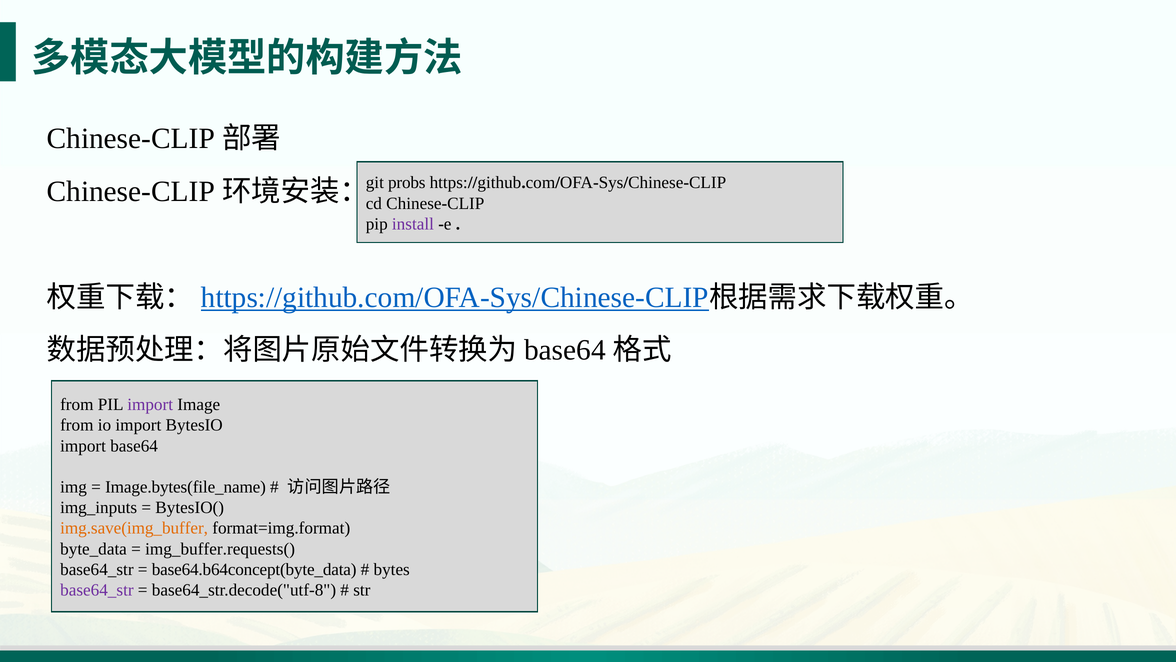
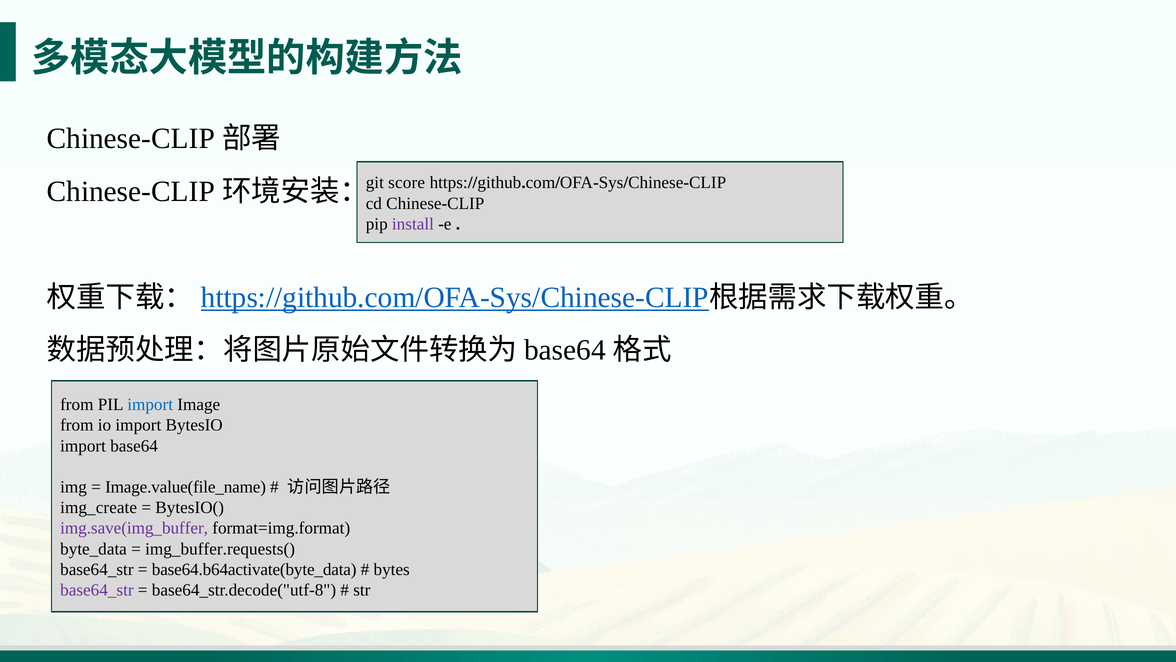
probs: probs -> score
import at (150, 404) colour: purple -> blue
Image.bytes(file_name: Image.bytes(file_name -> Image.value(file_name
img_inputs: img_inputs -> img_create
img.save(img_buffer colour: orange -> purple
base64.b64concept(byte_data: base64.b64concept(byte_data -> base64.b64activate(byte_data
